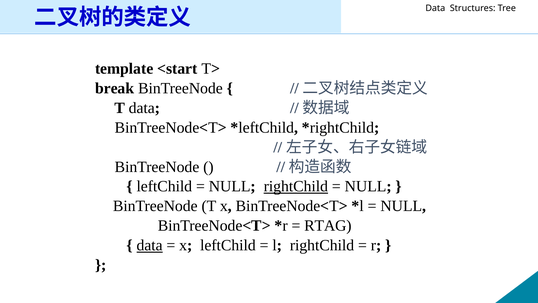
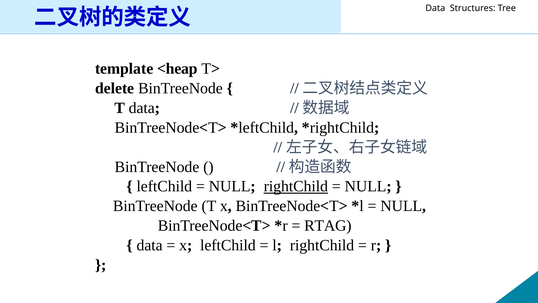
<start: <start -> <heap
break: break -> delete
data at (150, 245) underline: present -> none
